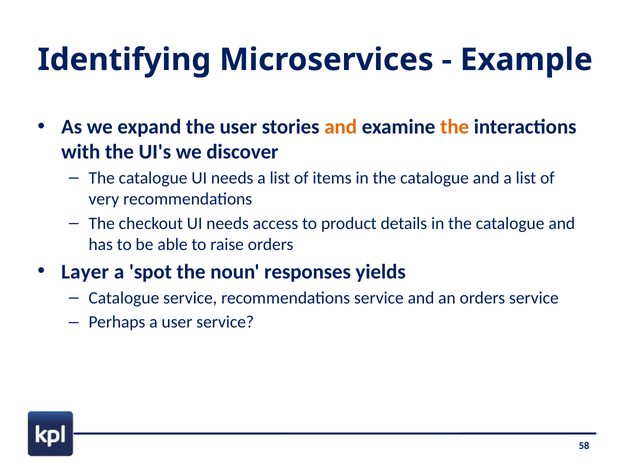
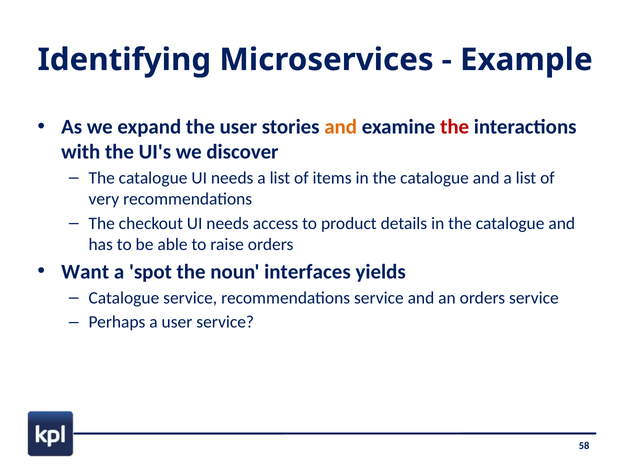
the at (455, 127) colour: orange -> red
Layer: Layer -> Want
responses: responses -> interfaces
